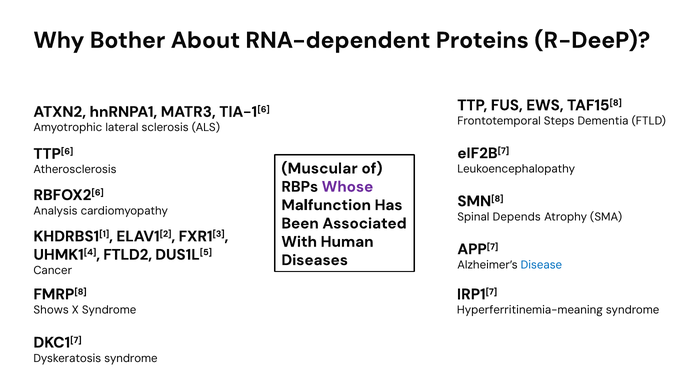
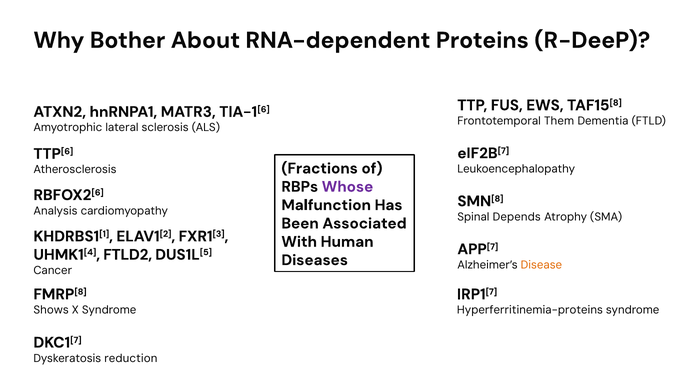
Steps: Steps -> Them
Muscular: Muscular -> Fractions
Disease colour: blue -> orange
Hyperferritinemia-meaning: Hyperferritinemia-meaning -> Hyperferritinemia-proteins
Dyskeratosis syndrome: syndrome -> reduction
